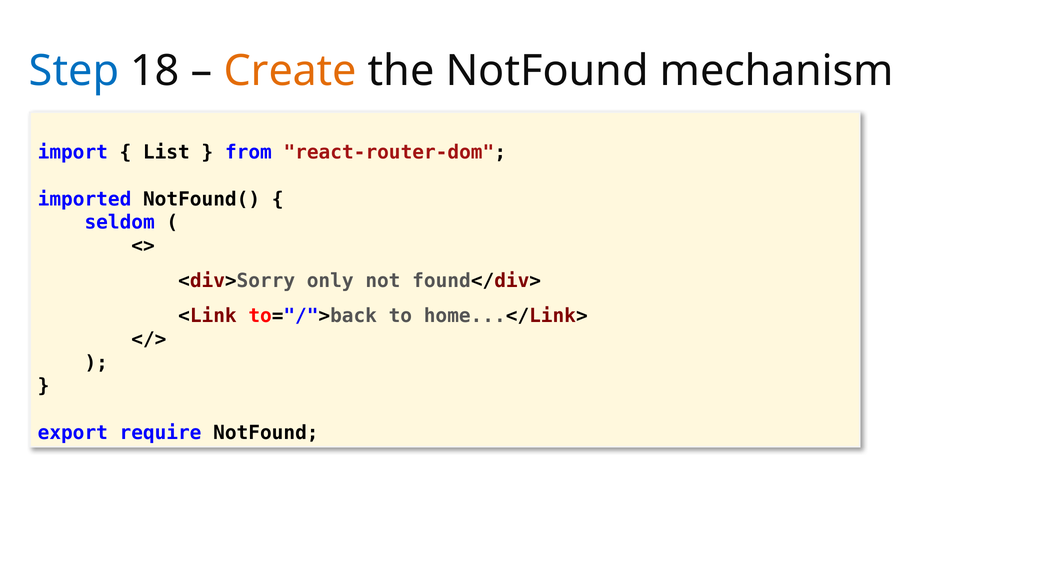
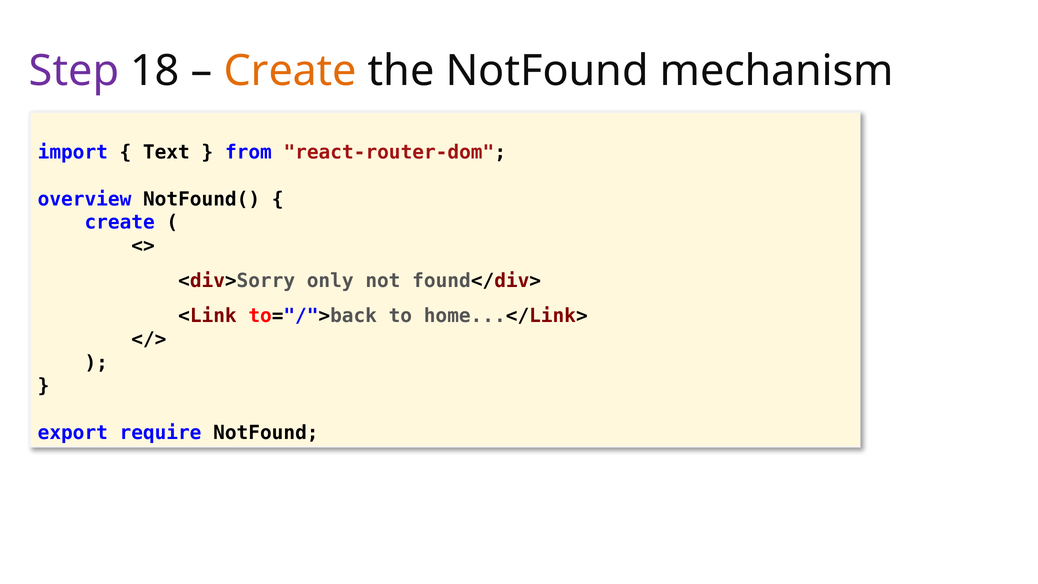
Step colour: blue -> purple
List: List -> Text
imported: imported -> overview
seldom at (120, 222): seldom -> create
